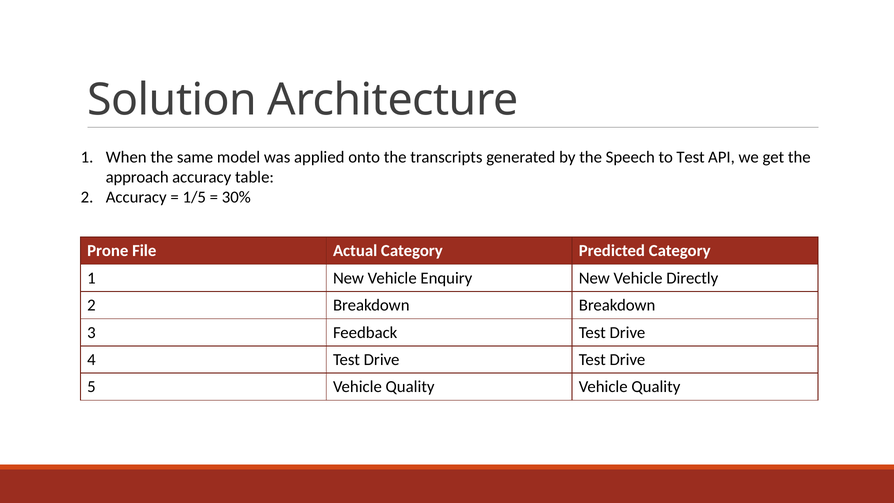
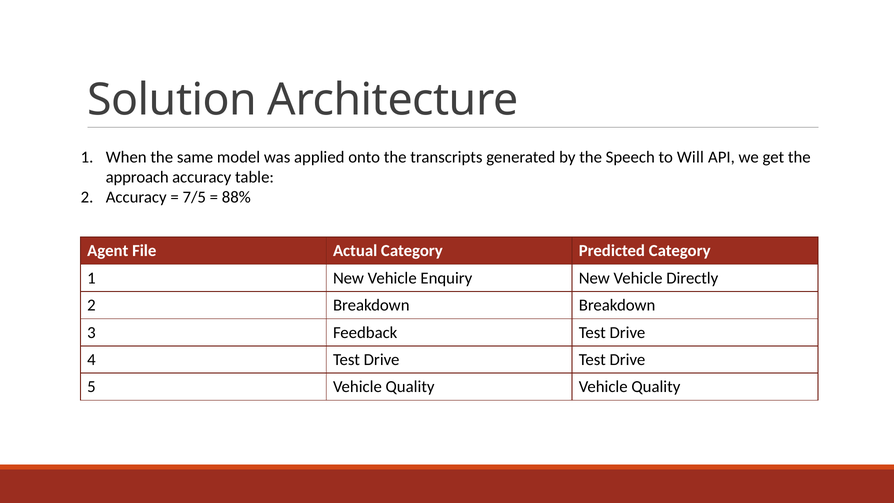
to Test: Test -> Will
1/5: 1/5 -> 7/5
30%: 30% -> 88%
Prone: Prone -> Agent
